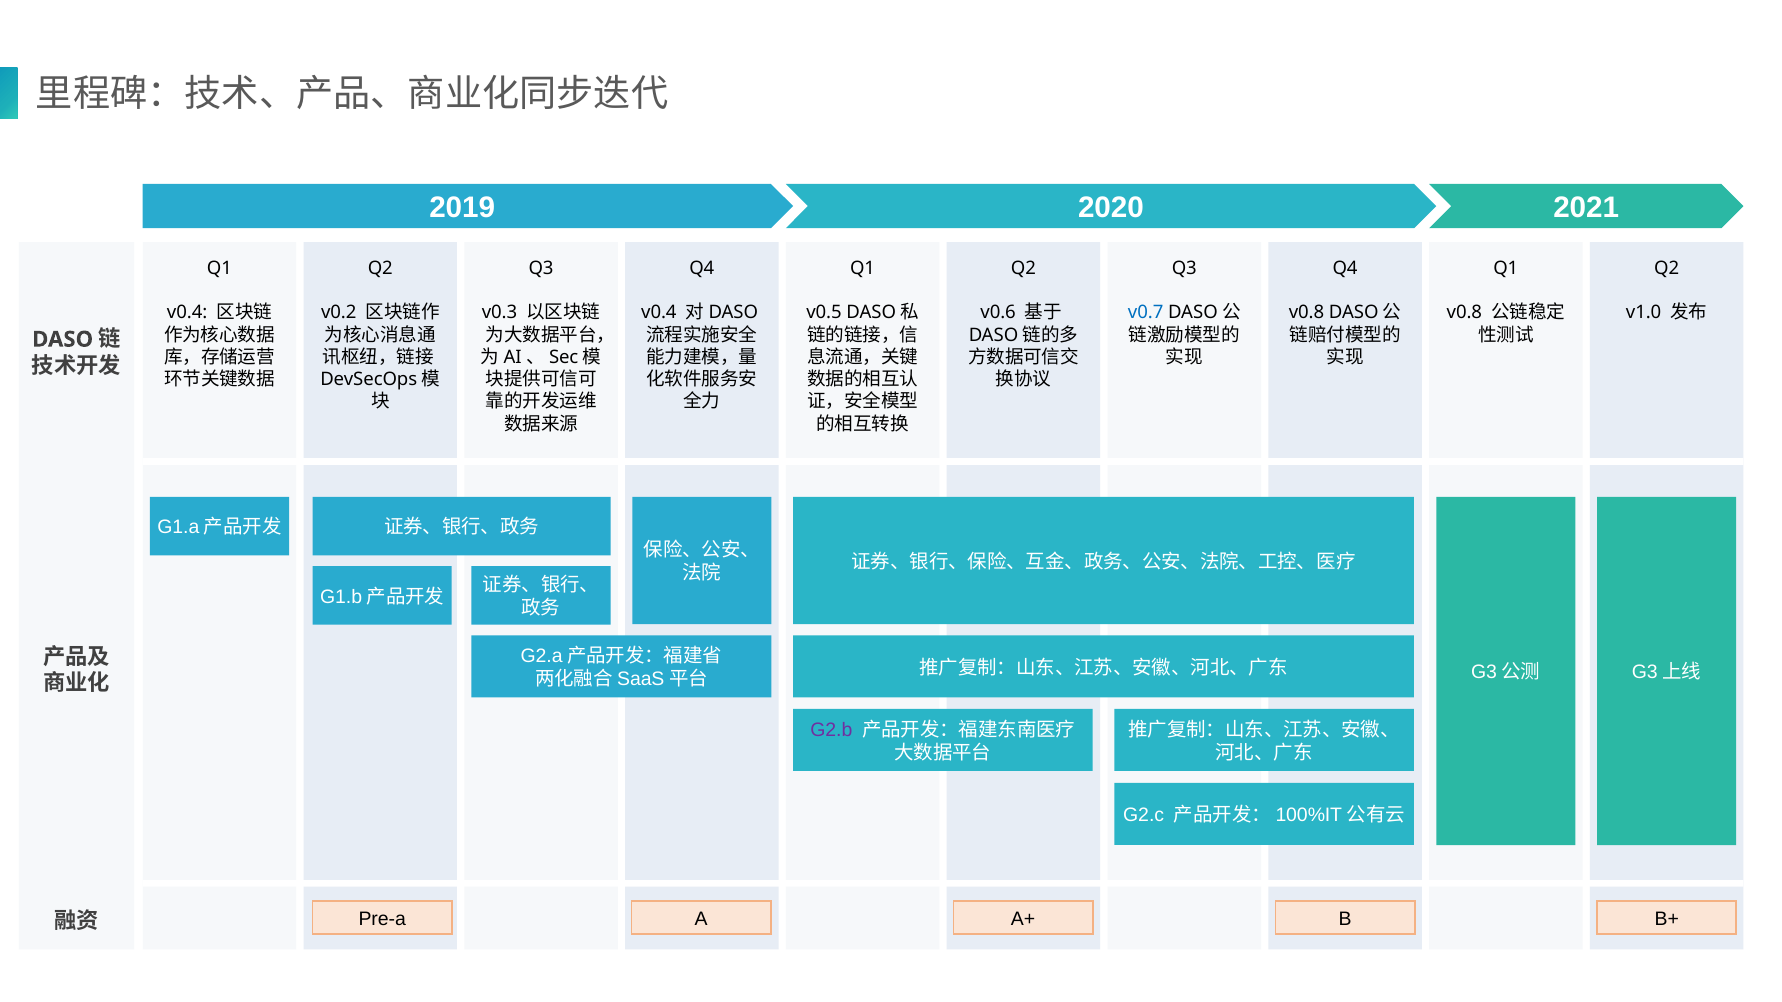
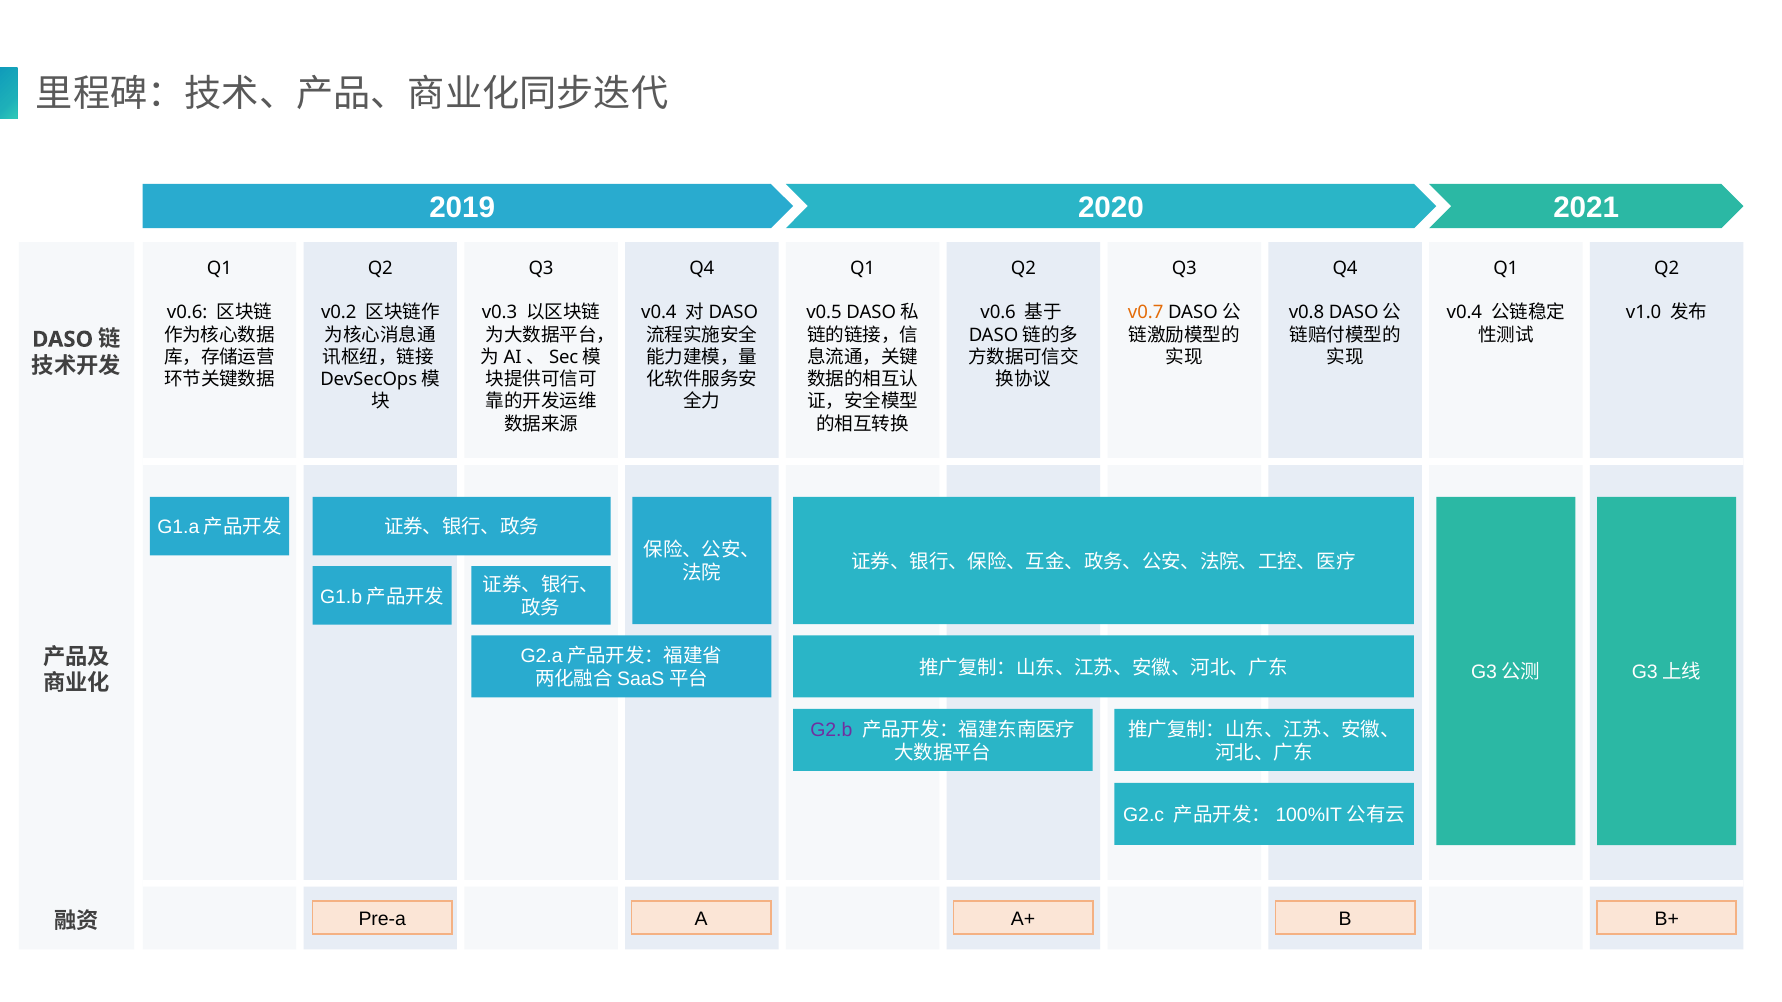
v0.4 at (187, 313): v0.4 -> v0.6
v0.7 colour: blue -> orange
v0.8 at (1464, 313): v0.8 -> v0.4
